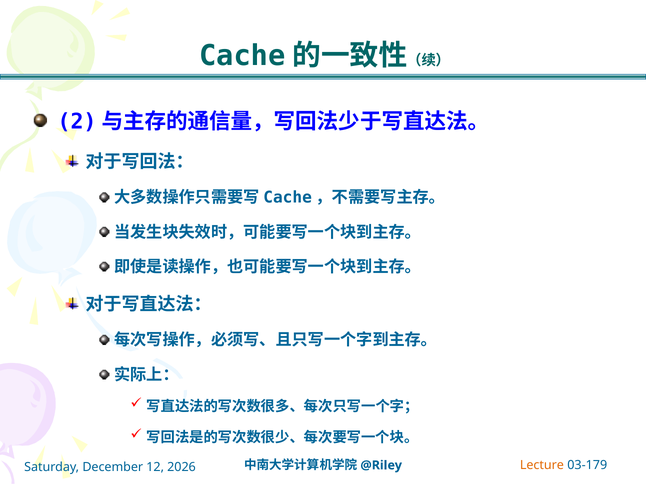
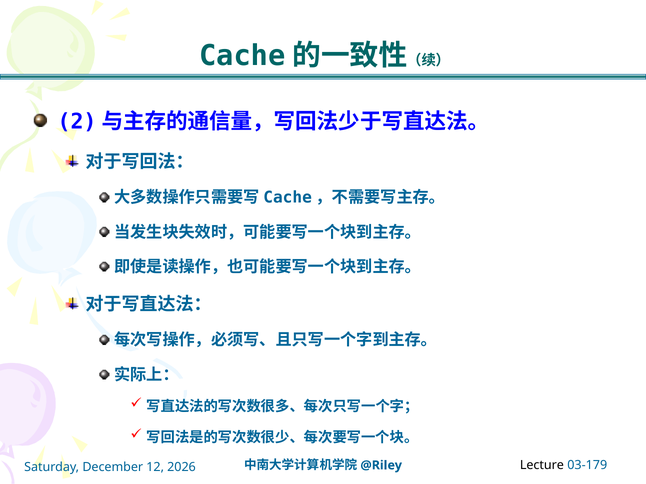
Lecture colour: orange -> black
